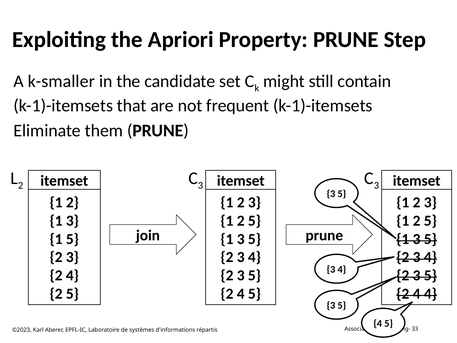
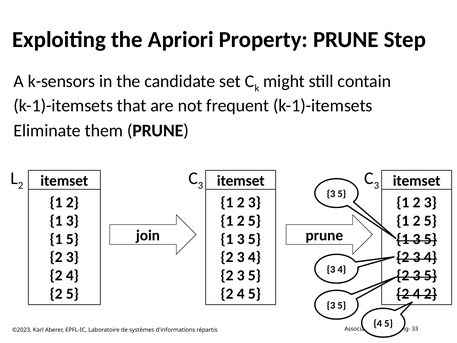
k-smaller: k-smaller -> k-sensors
4 at (430, 294): 4 -> 2
